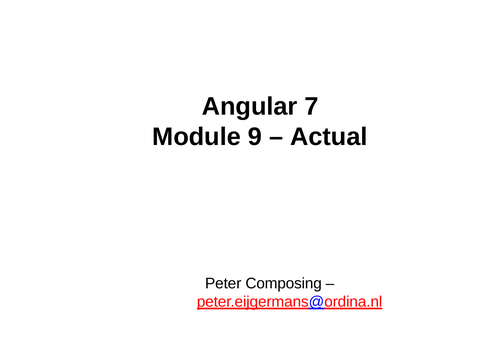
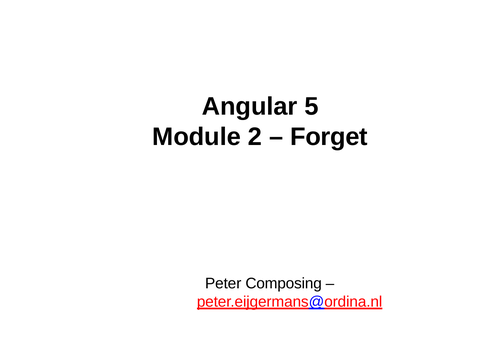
7: 7 -> 5
9: 9 -> 2
Actual: Actual -> Forget
